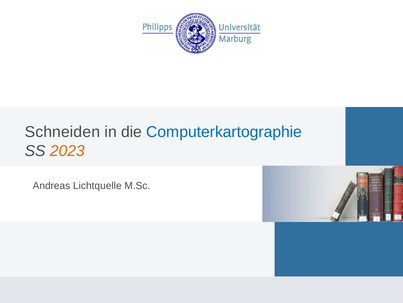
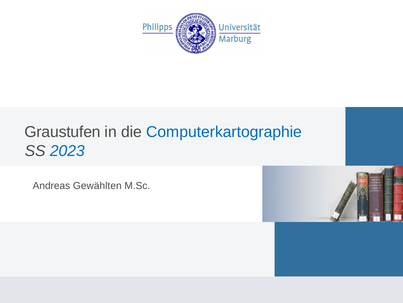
Schneiden: Schneiden -> Graustufen
2023 colour: orange -> blue
Lichtquelle: Lichtquelle -> Gewählten
